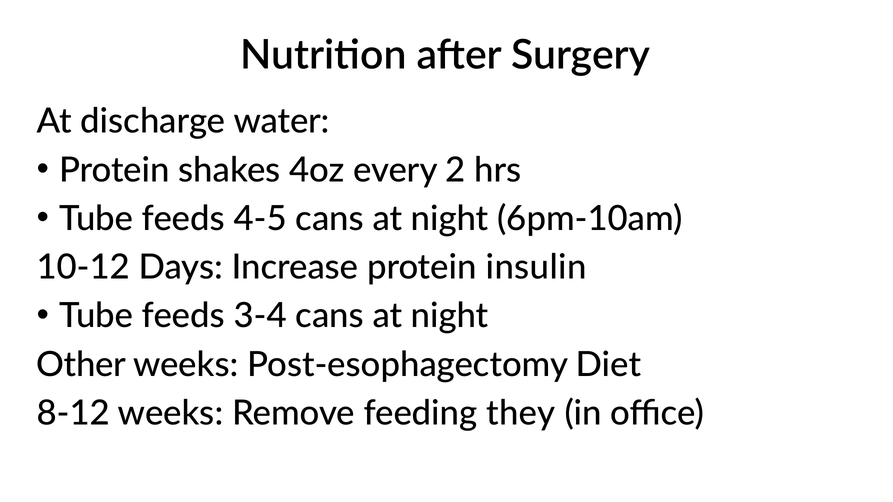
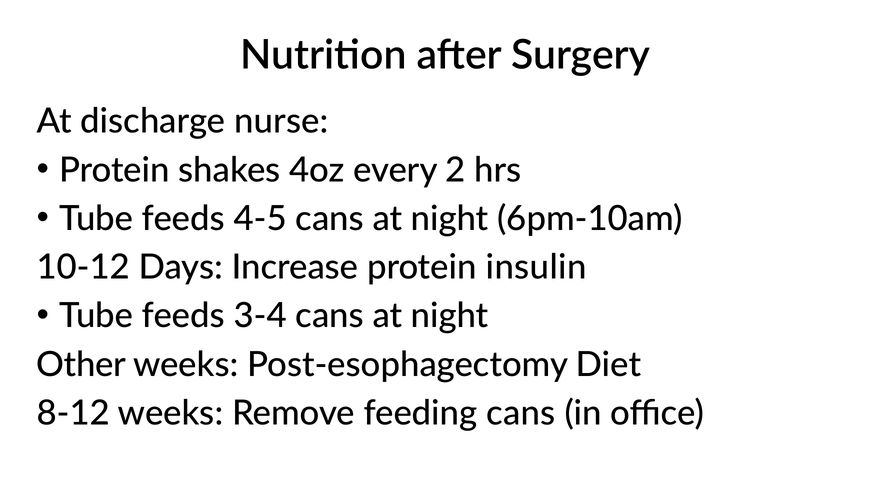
water: water -> nurse
feeding they: they -> cans
